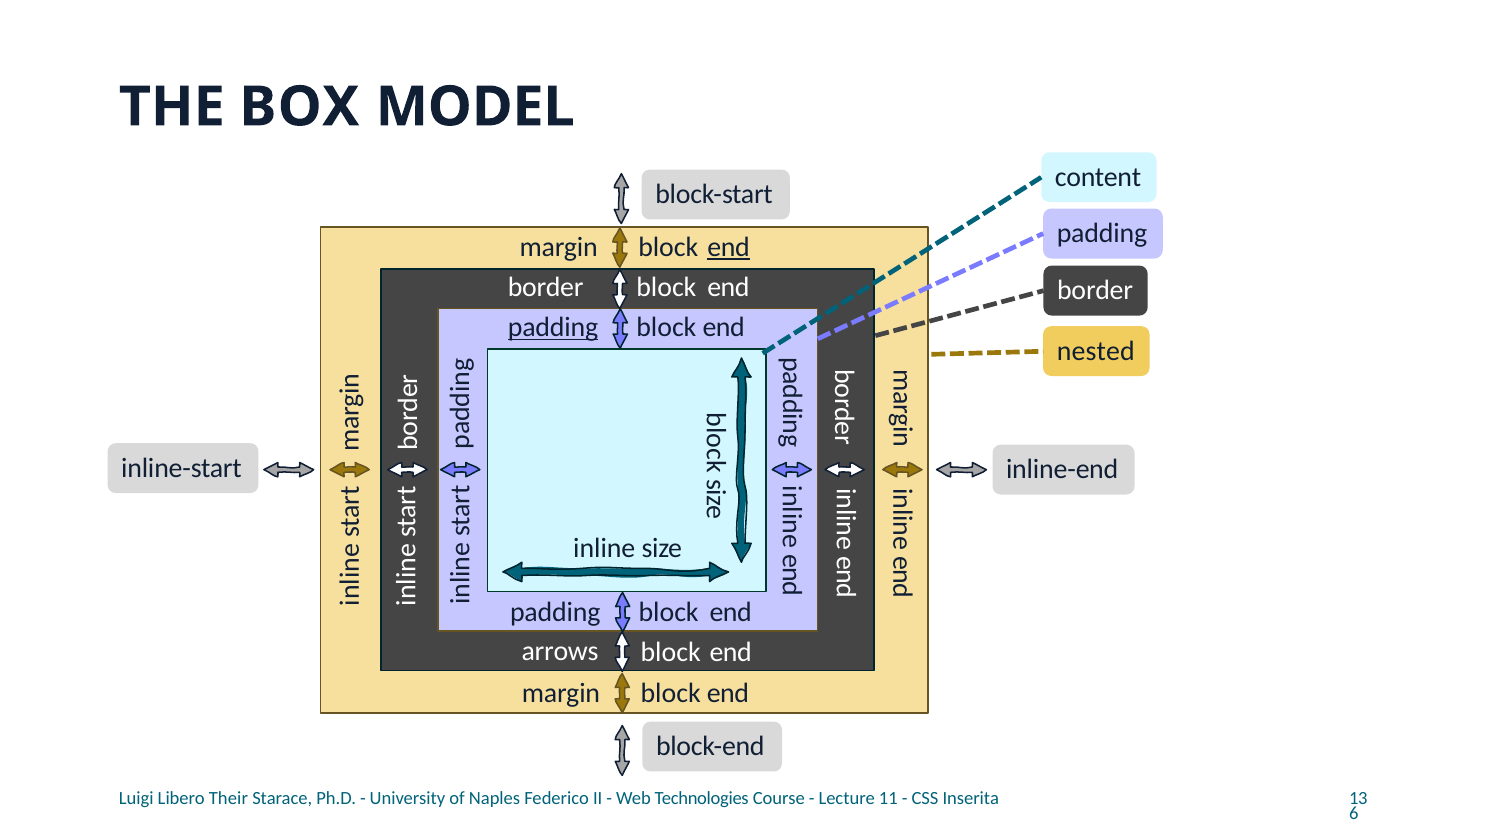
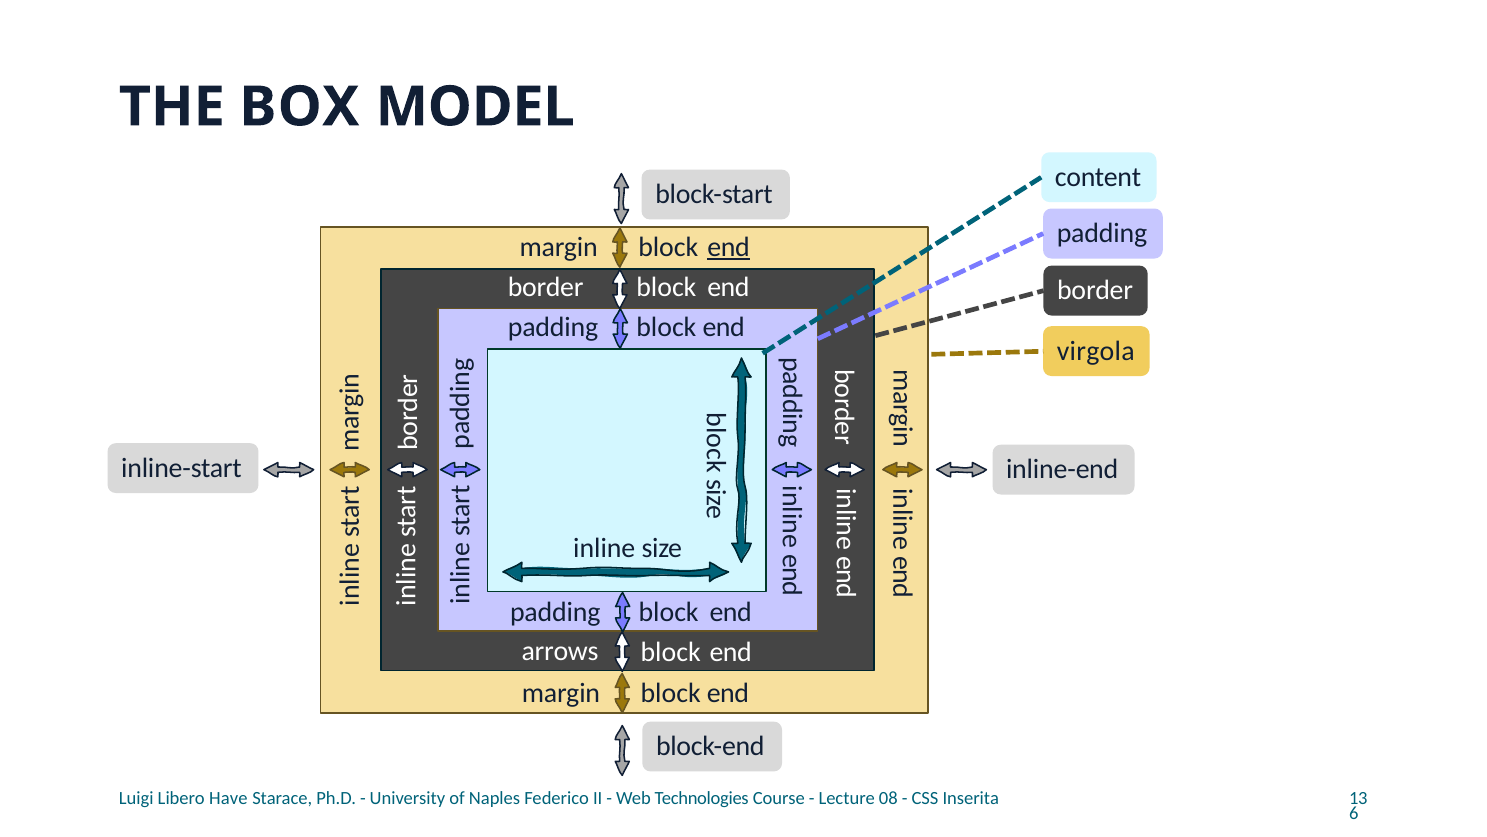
padding at (553, 327) underline: present -> none
nested: nested -> virgola
Their: Their -> Have
11: 11 -> 08
